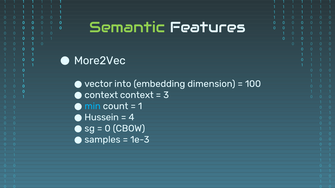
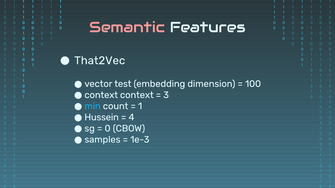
Semantic colour: light green -> pink
More2Vec: More2Vec -> That2Vec
into: into -> test
